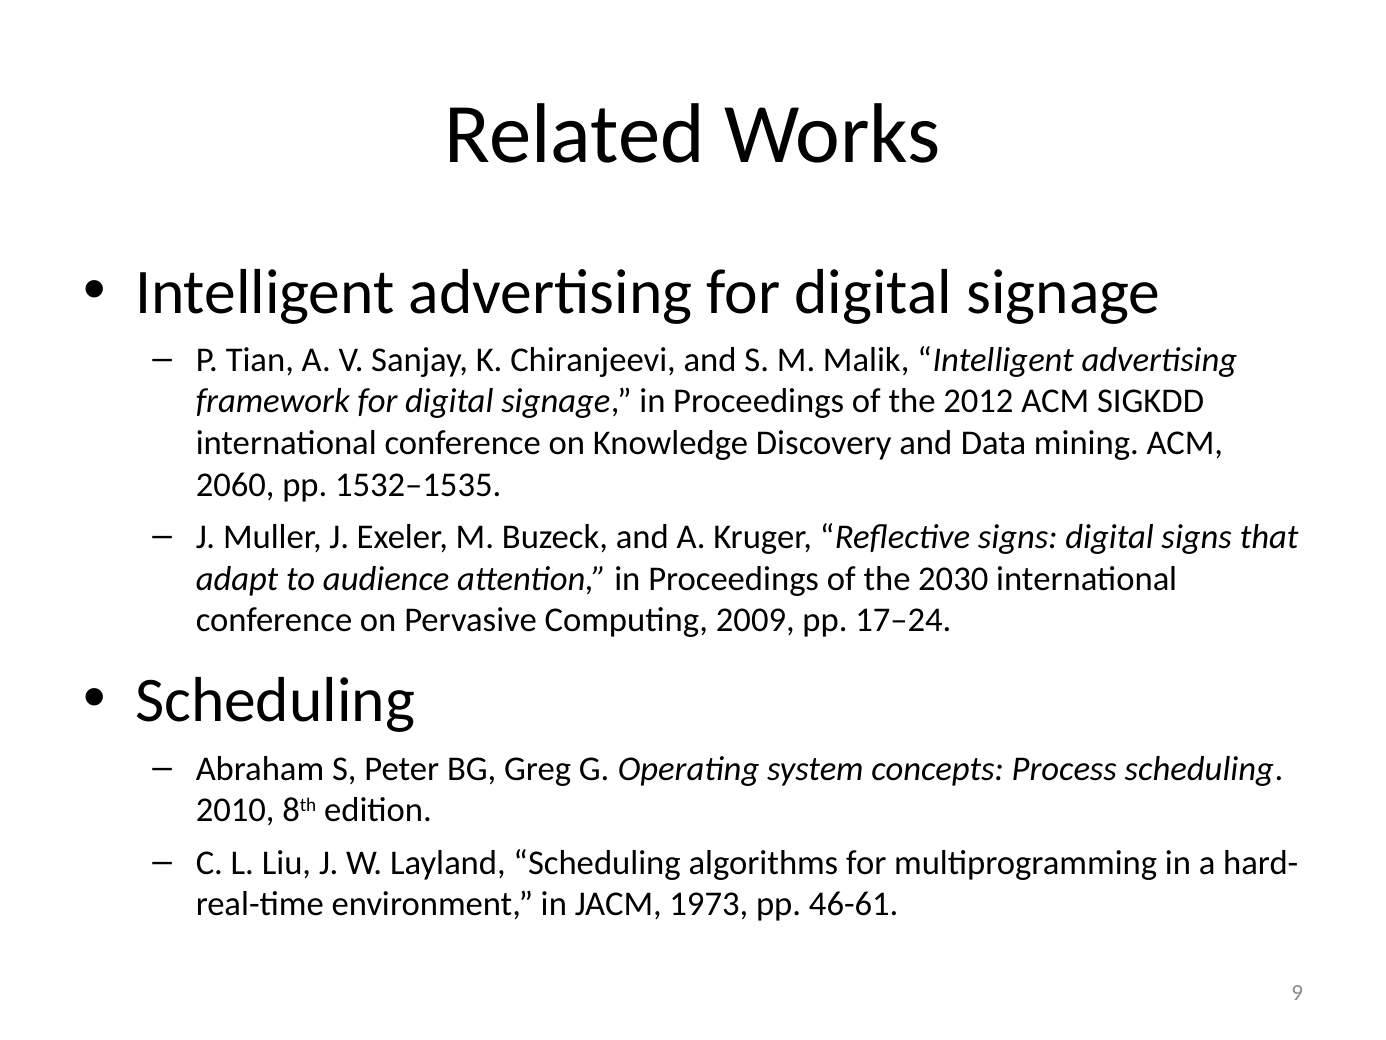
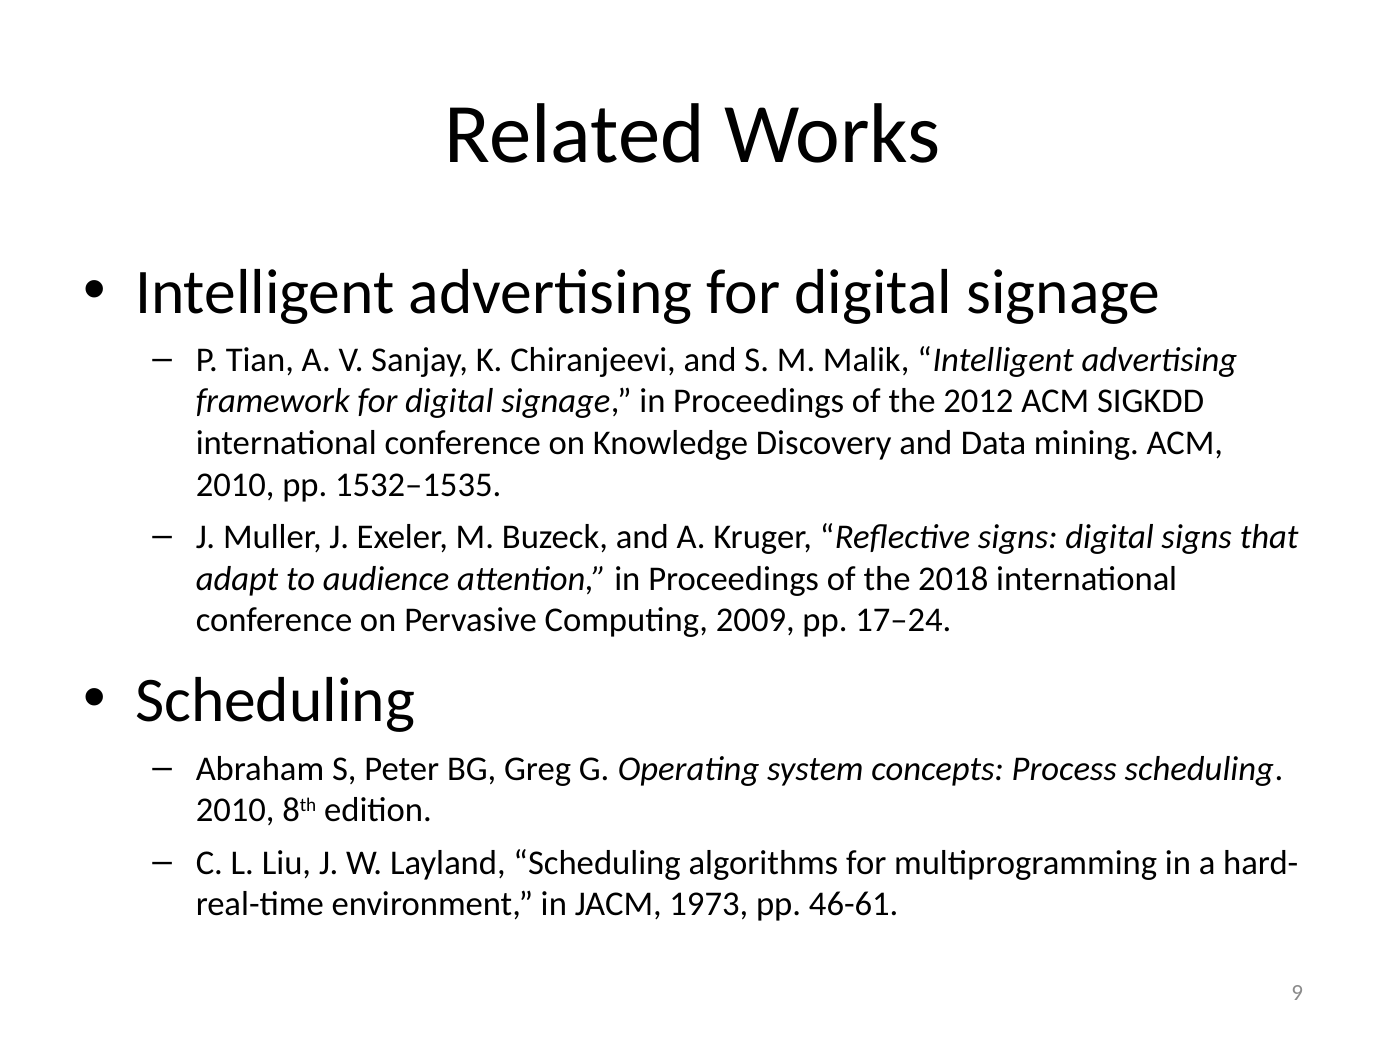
2060 at (235, 484): 2060 -> 2010
2030: 2030 -> 2018
